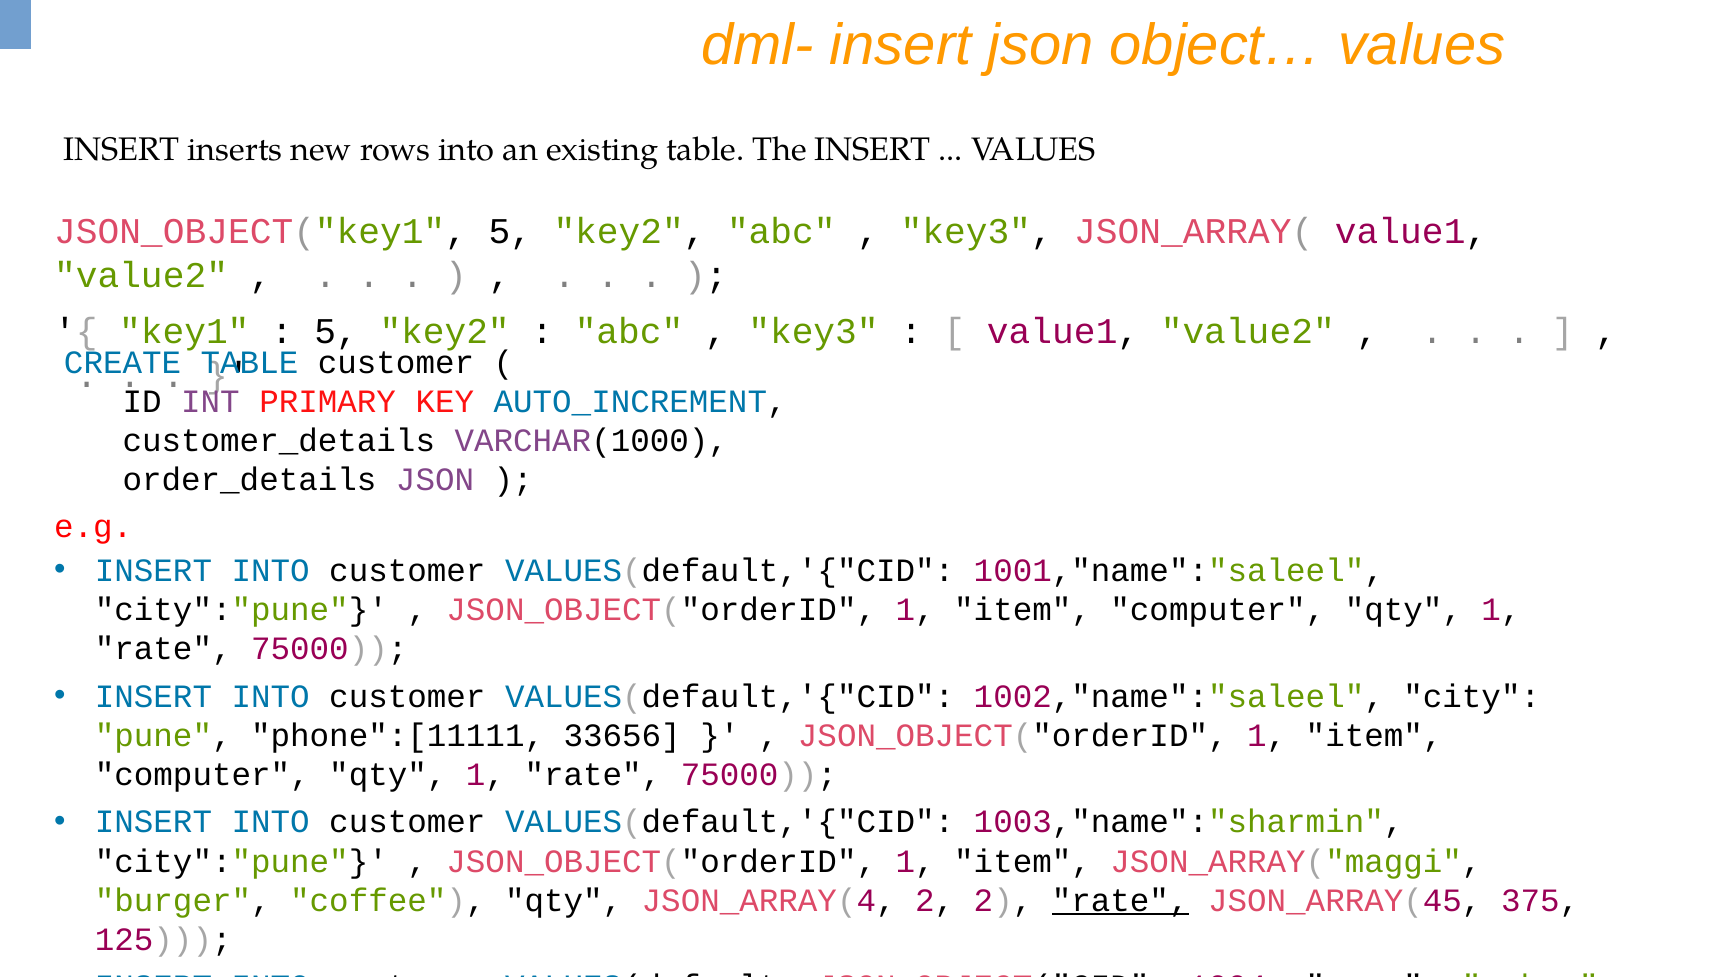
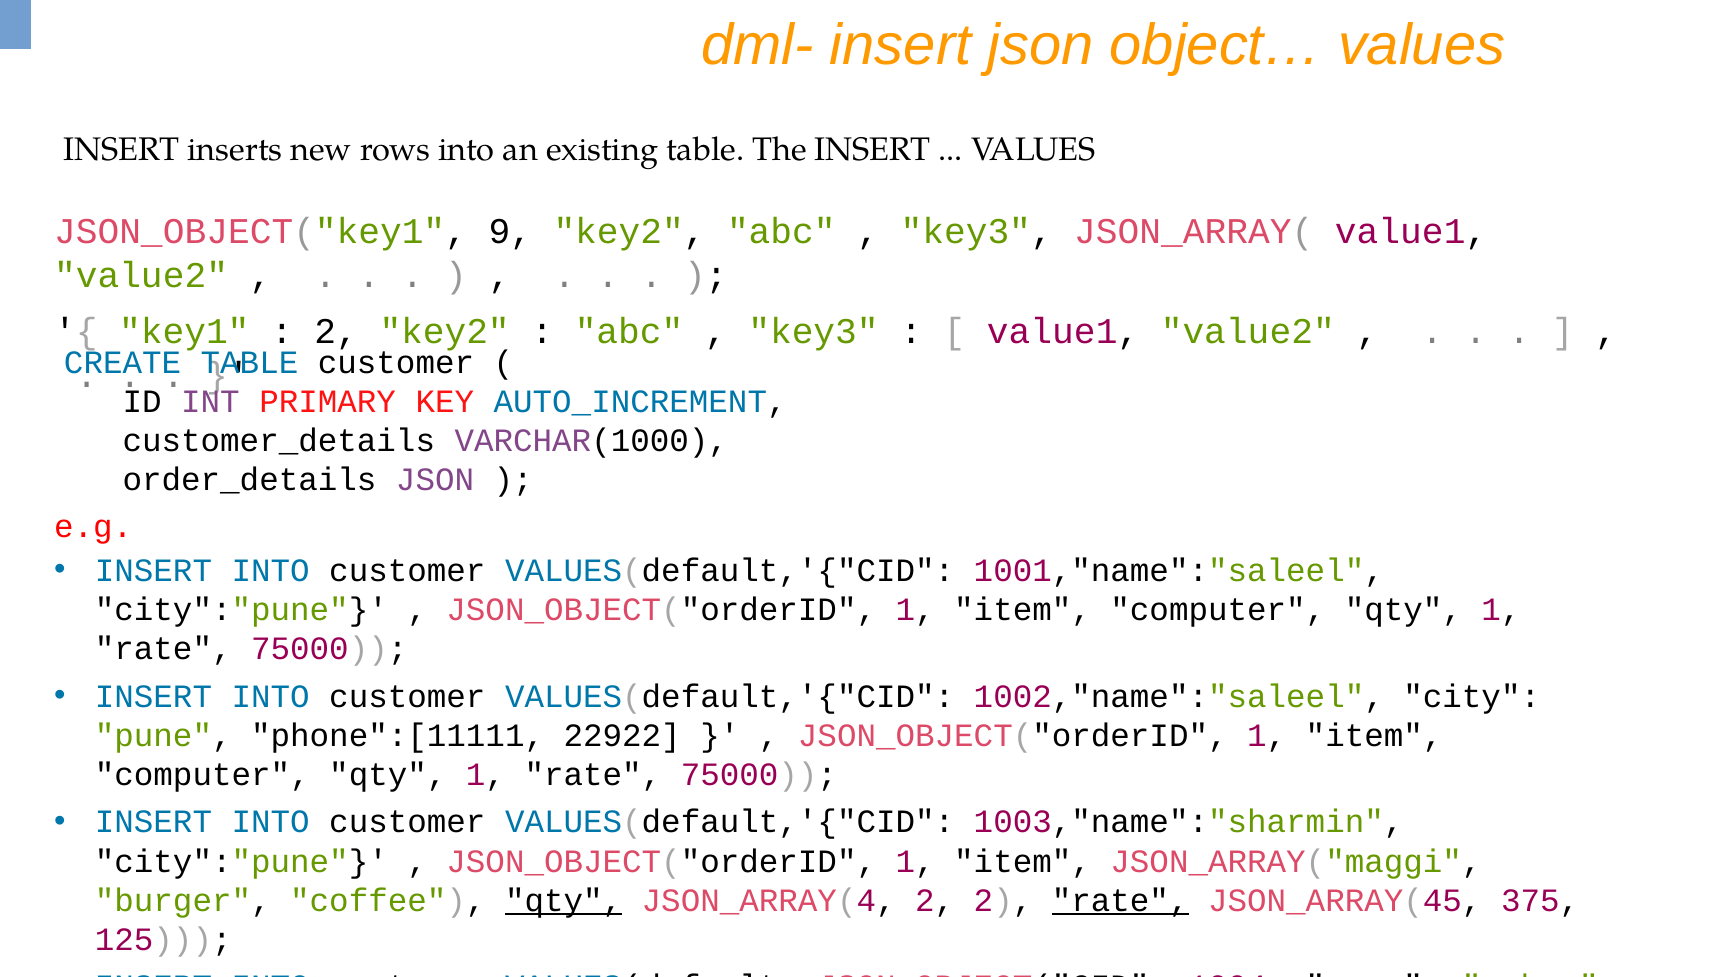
JSON_OBJECT("key1 5: 5 -> 9
5 at (336, 332): 5 -> 2
33656: 33656 -> 22922
qty at (564, 900) underline: none -> present
